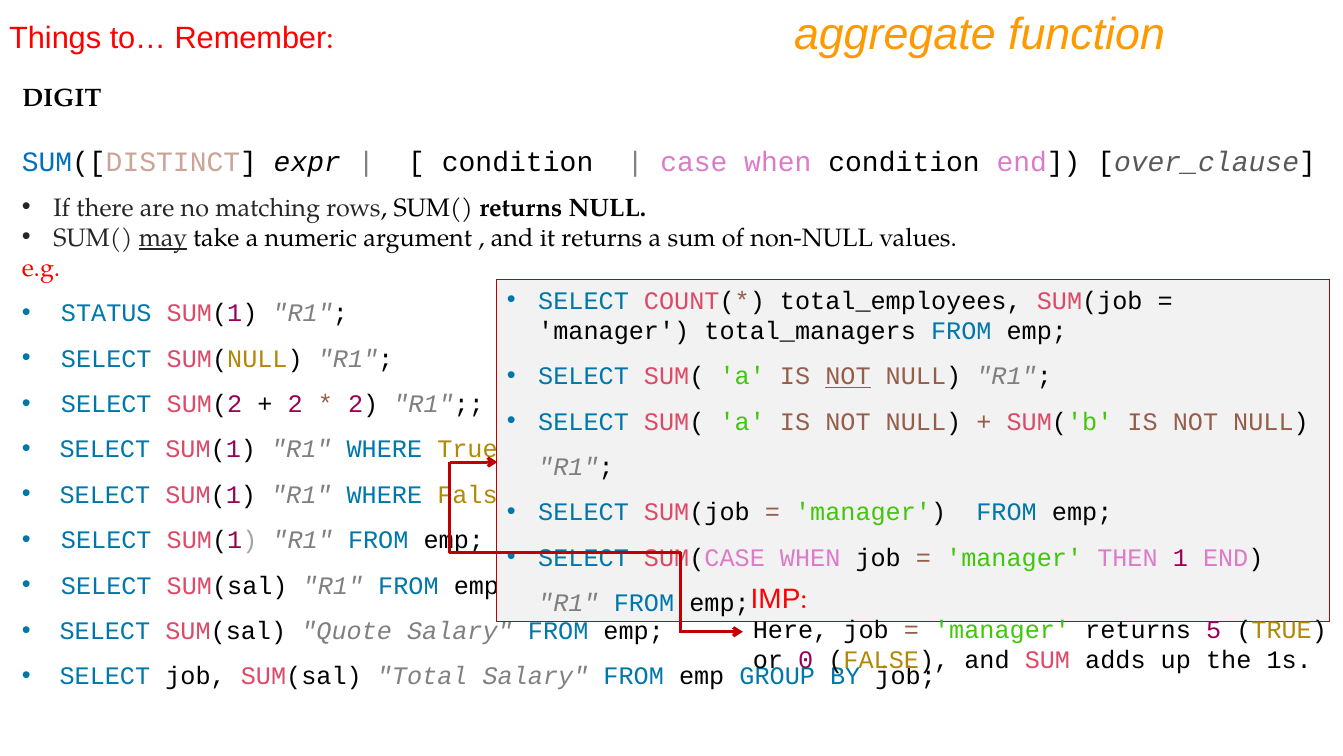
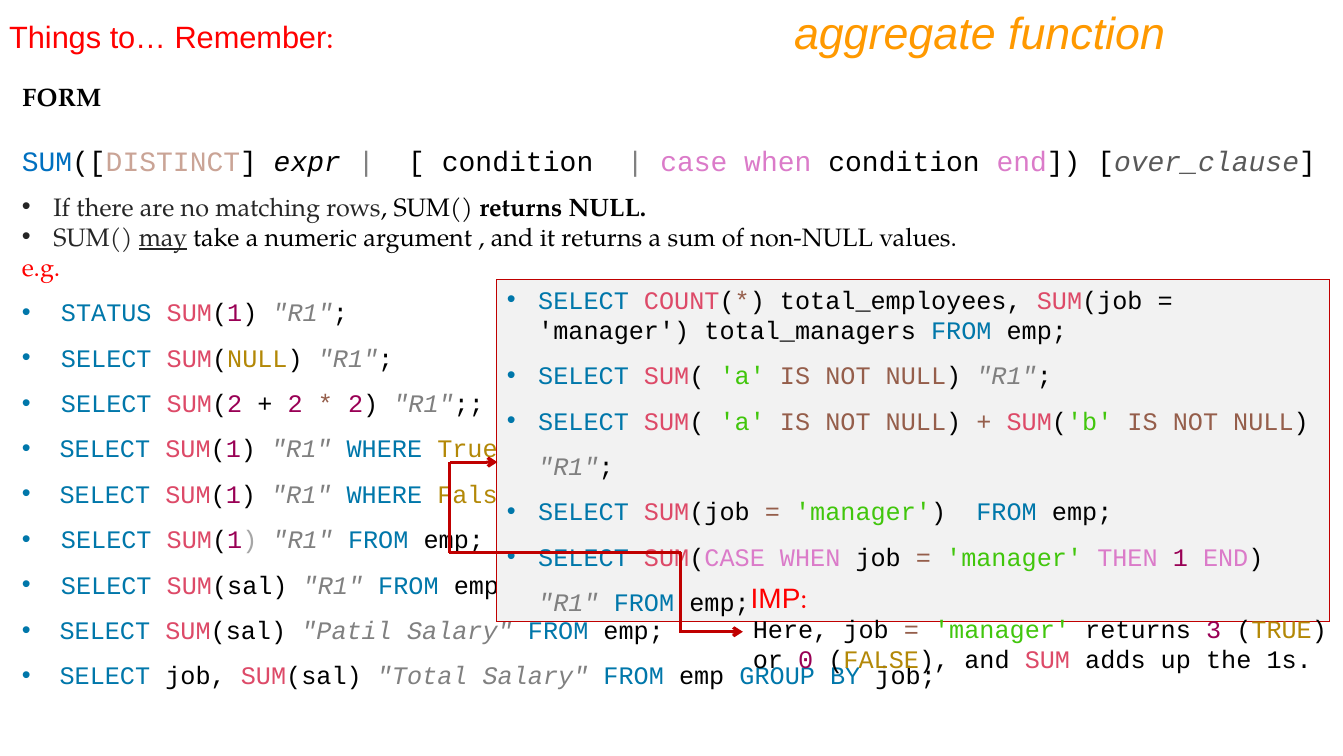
DIGIT: DIGIT -> FORM
NOT at (848, 376) underline: present -> none
Quote: Quote -> Patil
5: 5 -> 3
